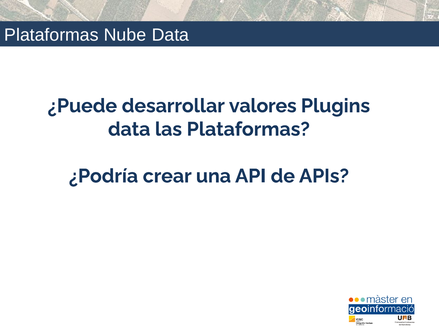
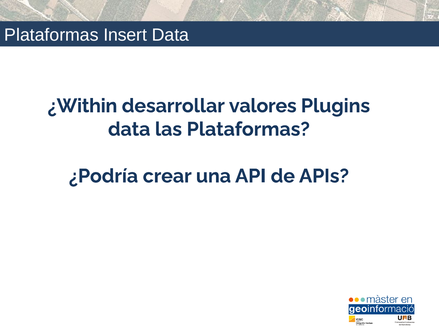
Nube: Nube -> Insert
¿Puede: ¿Puede -> ¿Within
